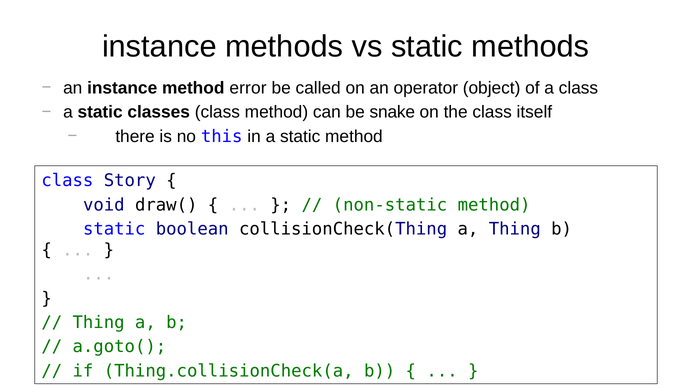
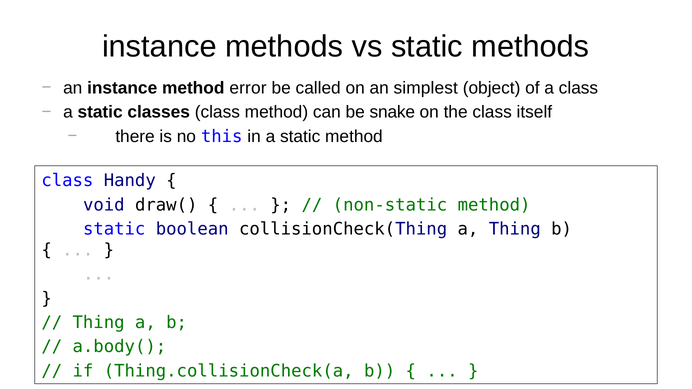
operator: operator -> simplest
Story: Story -> Handy
a.goto(: a.goto( -> a.body(
